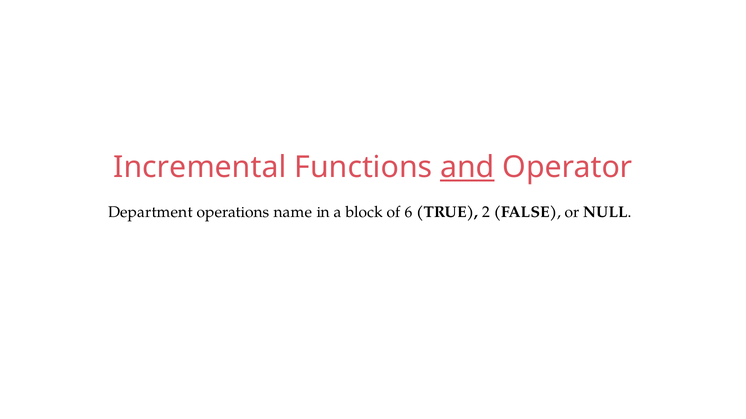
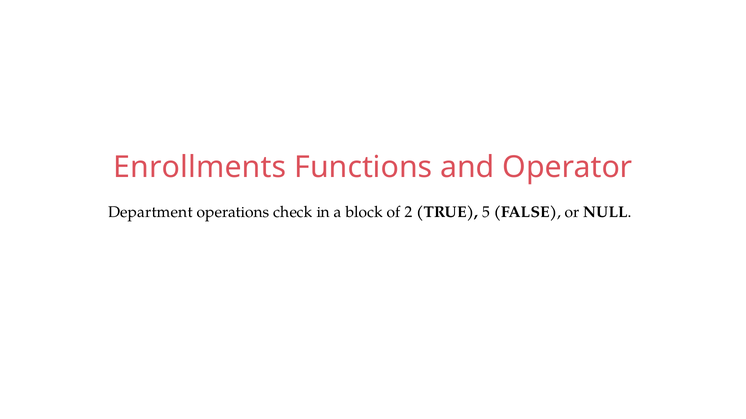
Incremental: Incremental -> Enrollments
and underline: present -> none
name: name -> check
6: 6 -> 2
2: 2 -> 5
